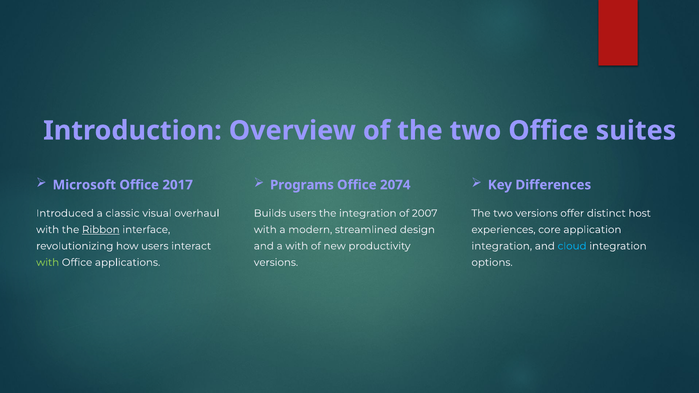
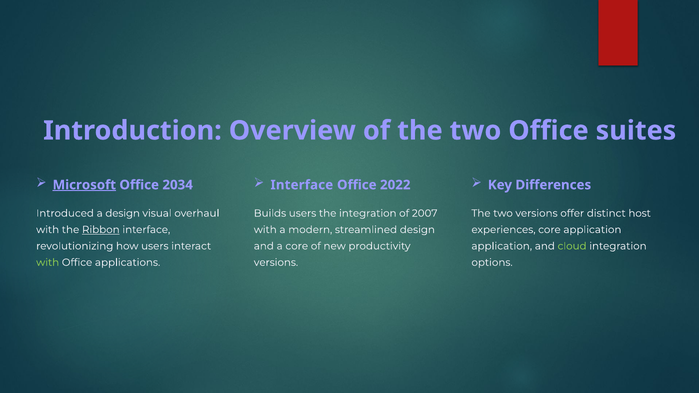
Microsoft underline: none -> present
2017: 2017 -> 2034
Programs at (302, 185): Programs -> Interface
2074: 2074 -> 2022
a classic: classic -> design
a with: with -> core
integration at (502, 246): integration -> application
cloud colour: light blue -> light green
